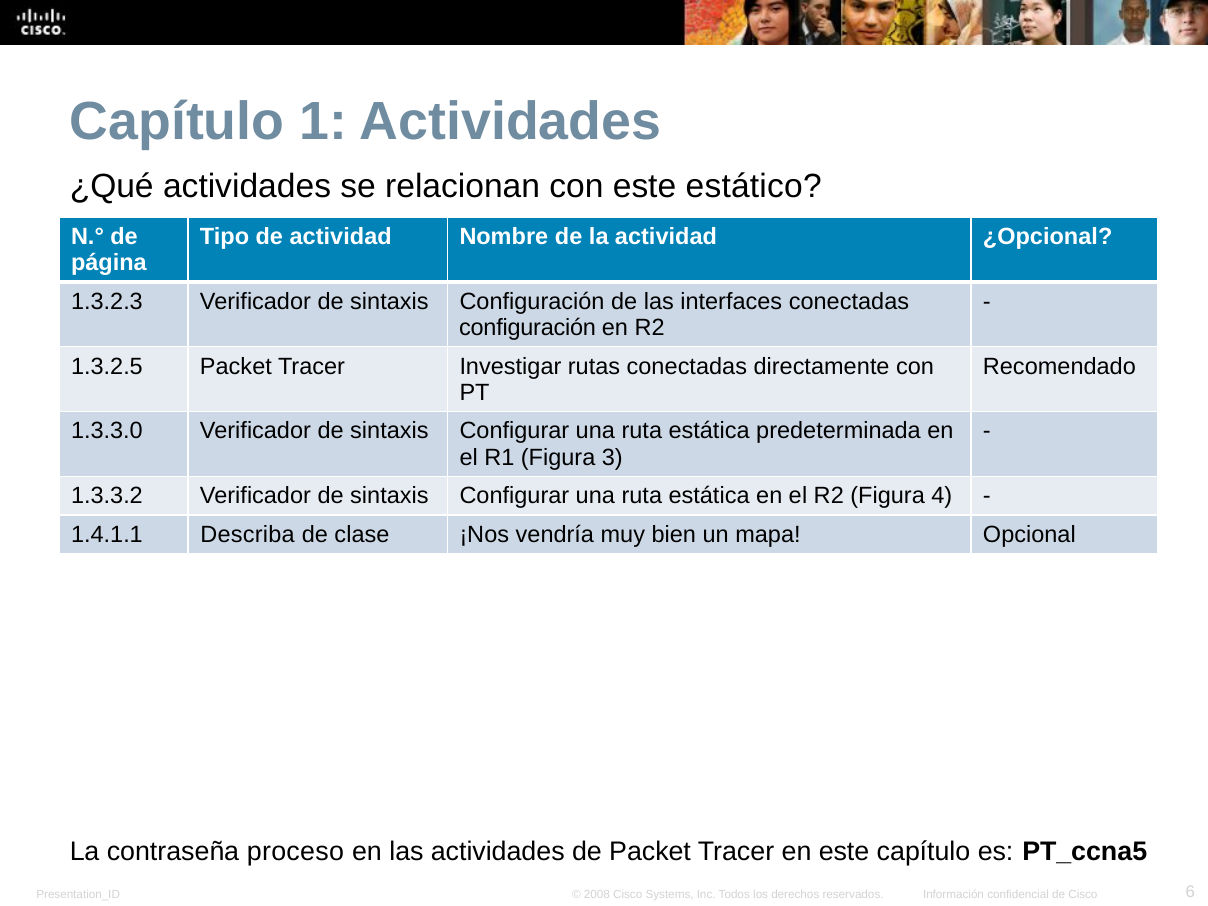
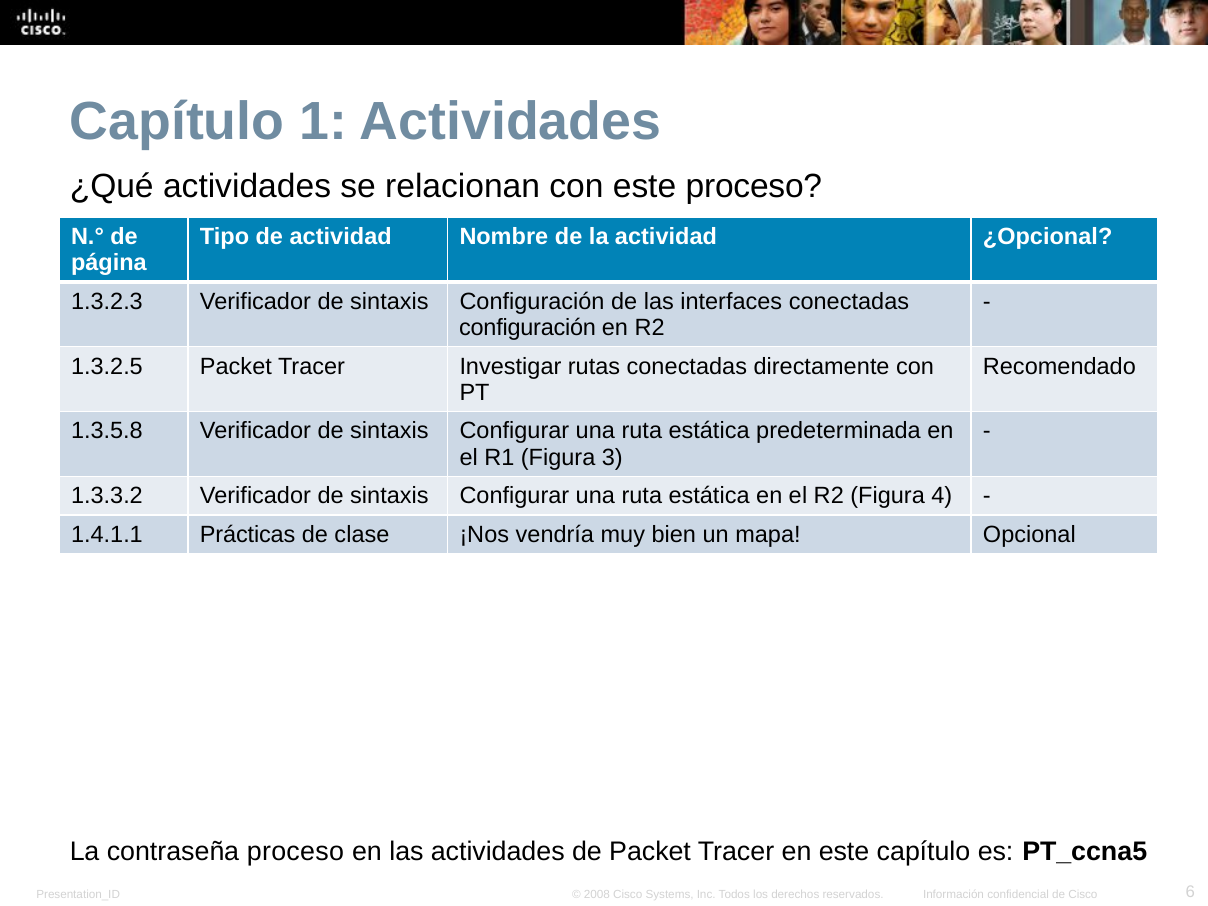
este estático: estático -> proceso
1.3.3.0: 1.3.3.0 -> 1.3.5.8
Describa: Describa -> Prácticas
